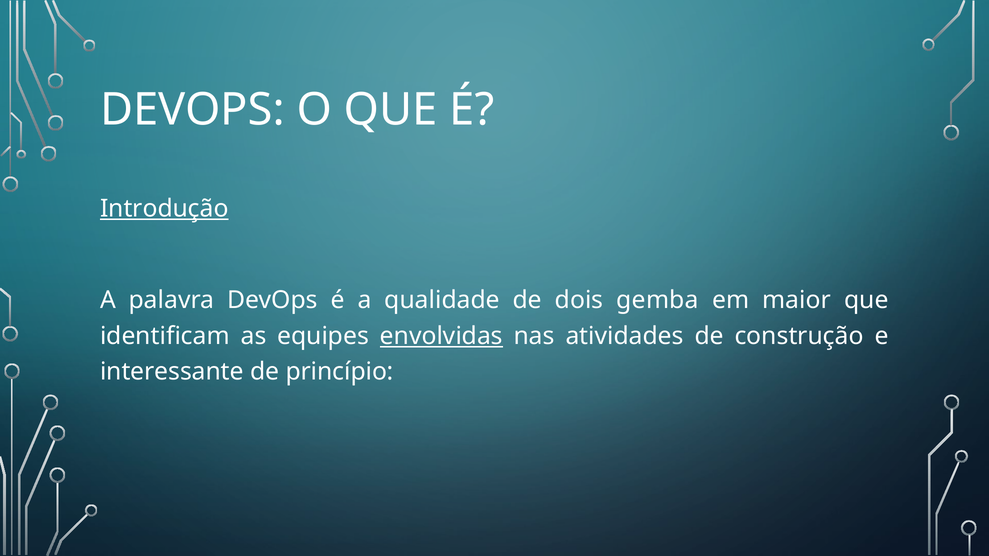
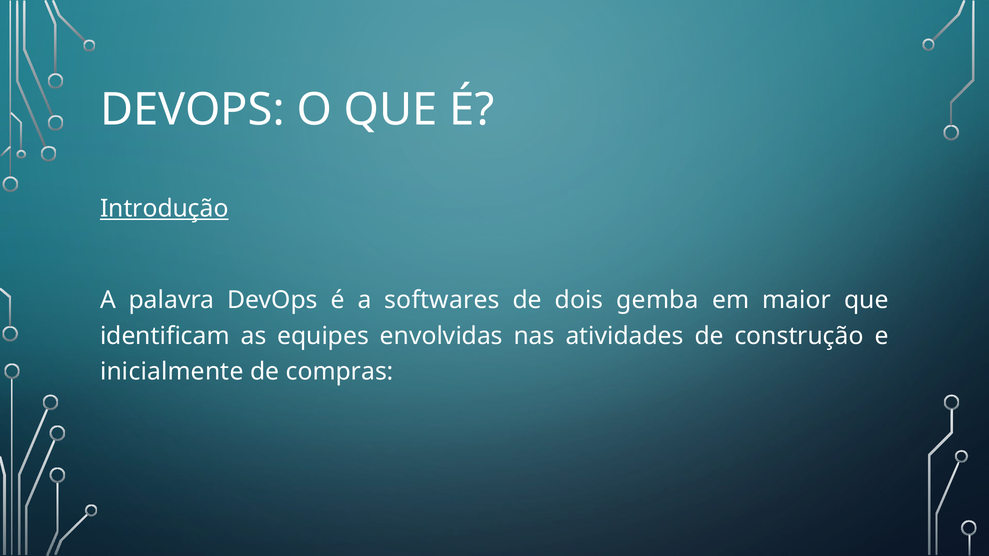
qualidade: qualidade -> softwares
envolvidas underline: present -> none
interessante: interessante -> inicialmente
princípio: princípio -> compras
